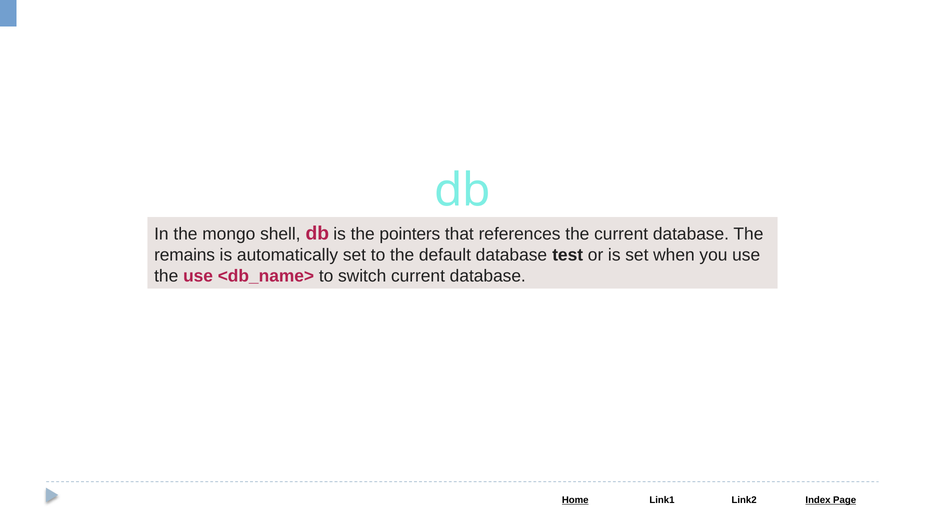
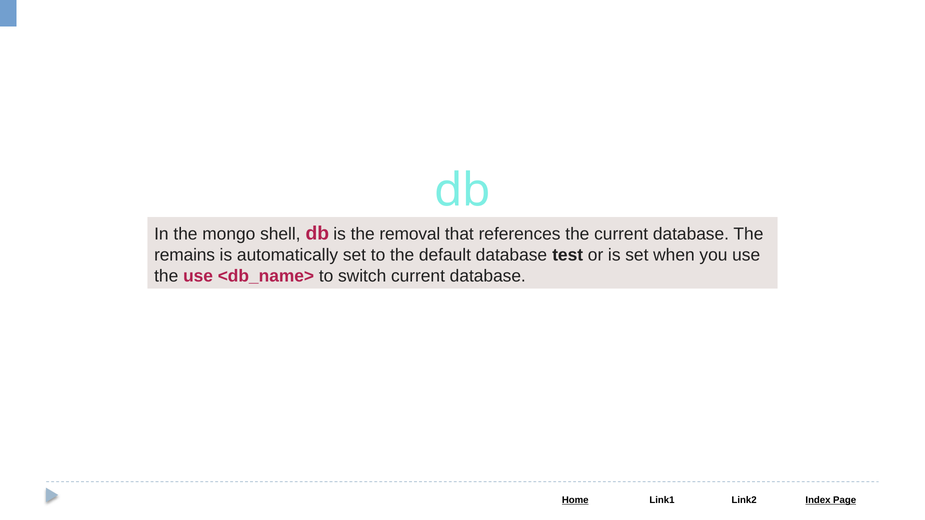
pointers: pointers -> removal
